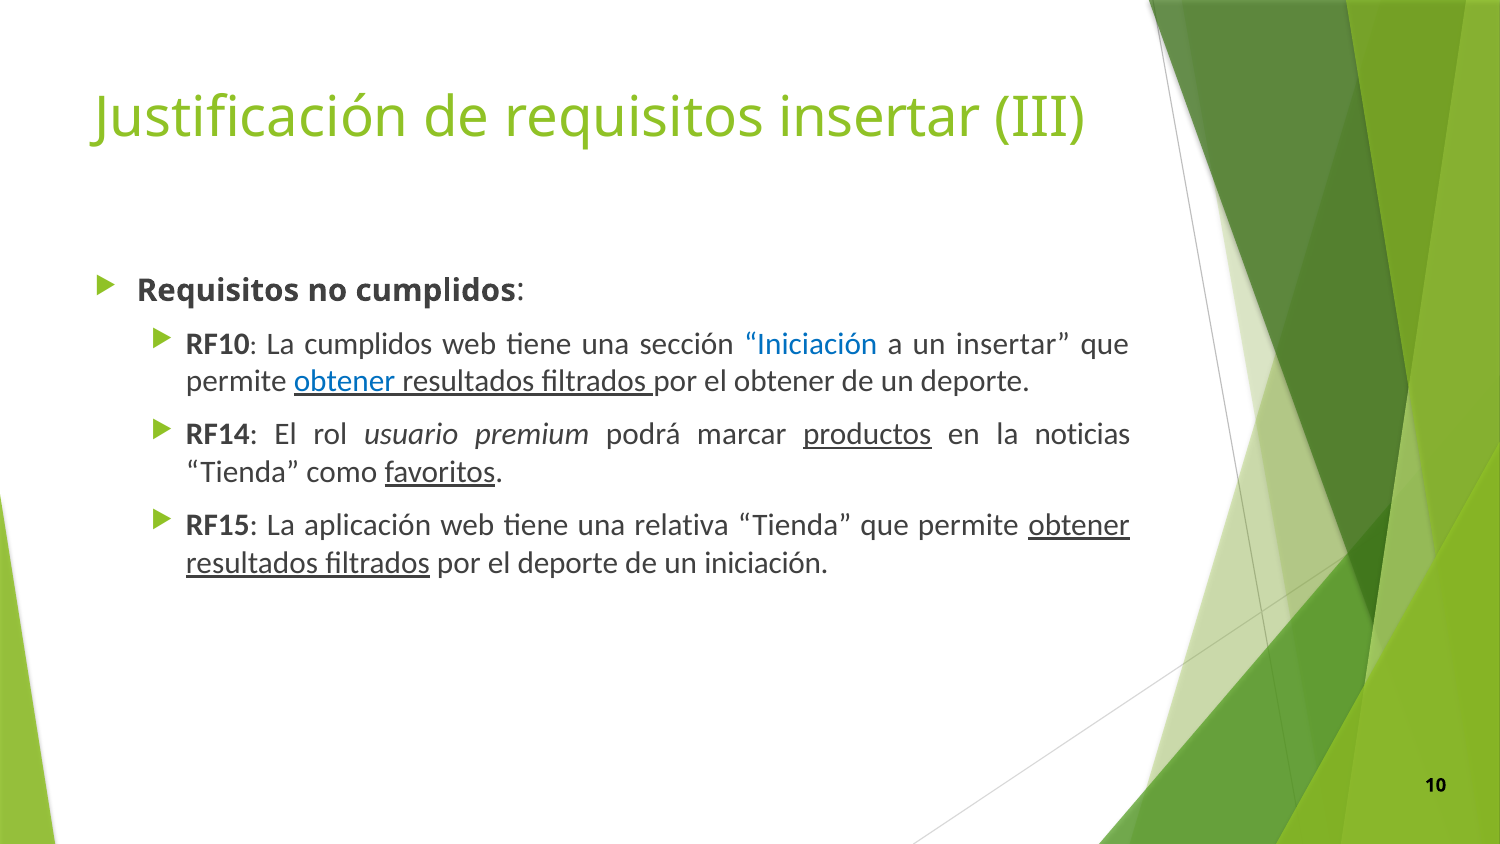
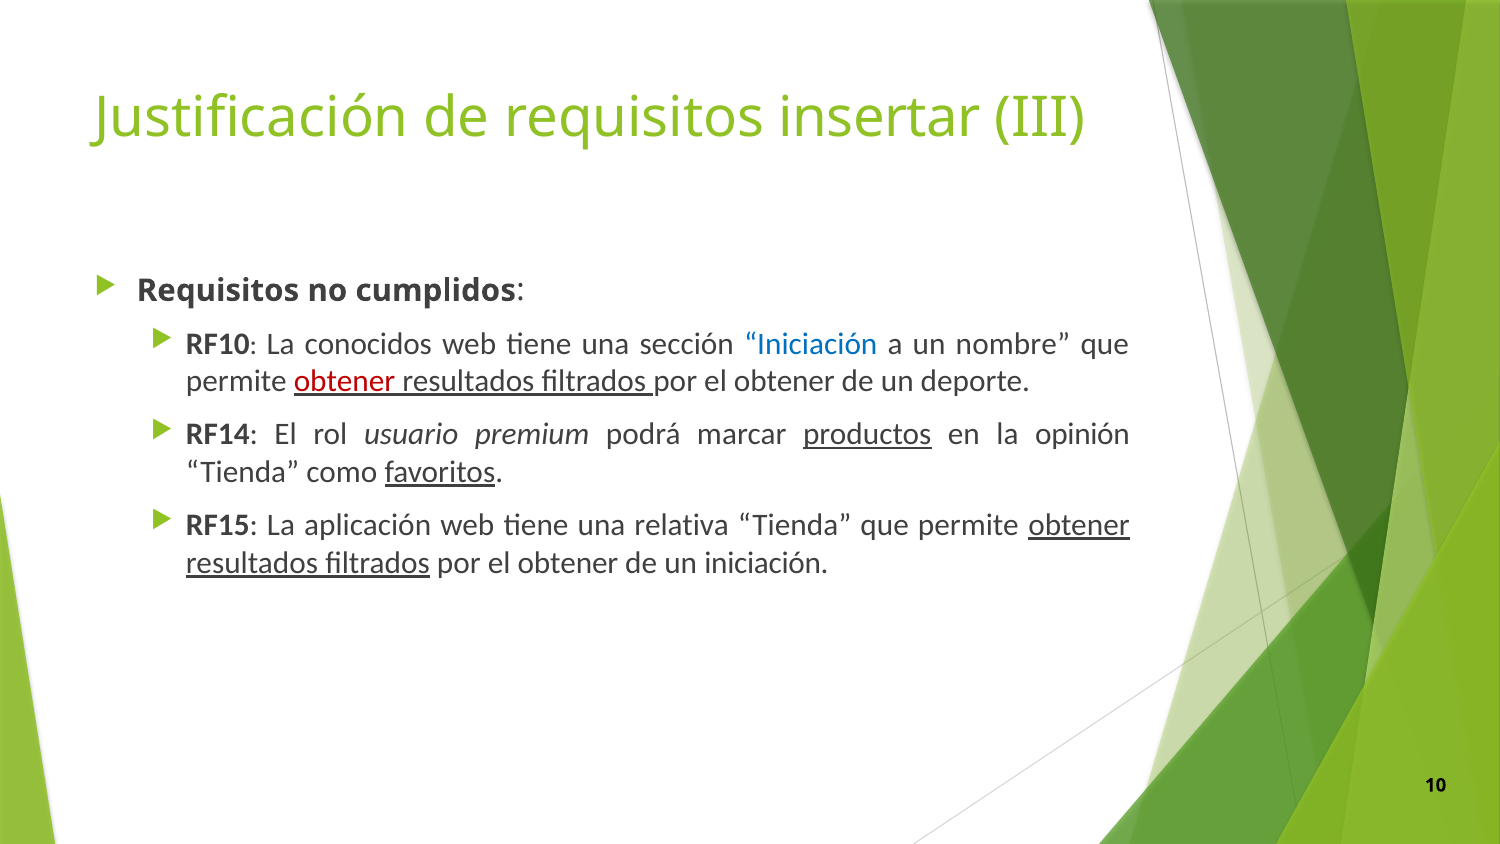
La cumplidos: cumplidos -> conocidos
un insertar: insertar -> nombre
obtener at (345, 381) colour: blue -> red
noticias: noticias -> opinión
deporte at (568, 563): deporte -> obtener
